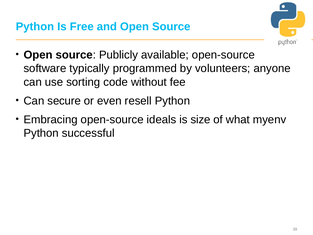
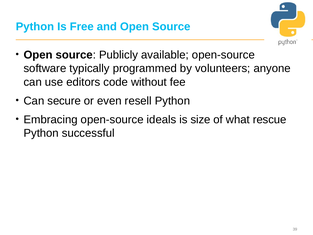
sorting: sorting -> editors
myenv: myenv -> rescue
